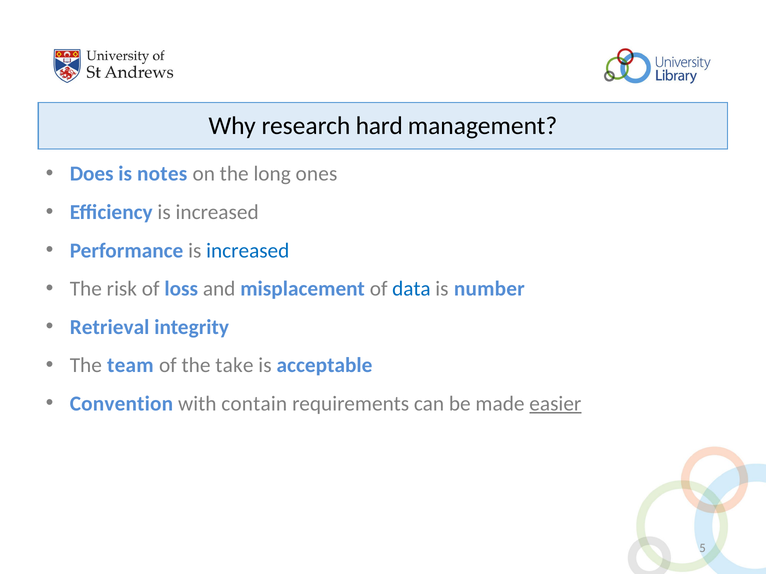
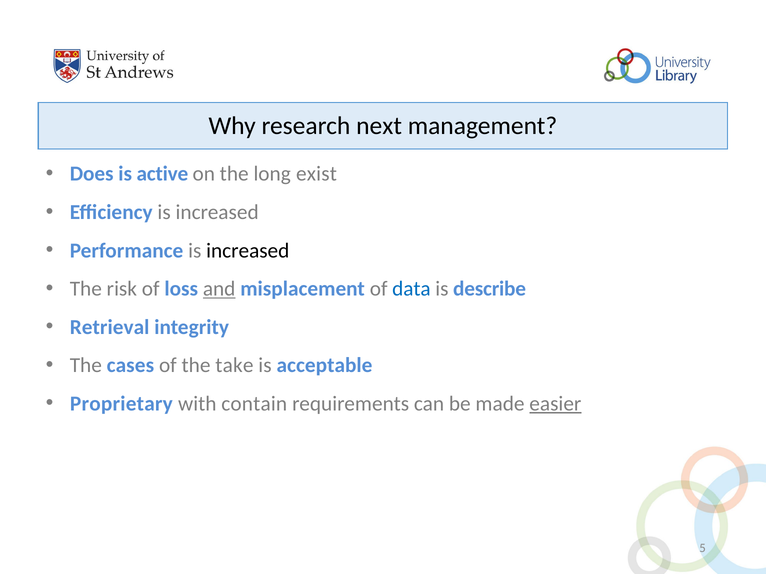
hard: hard -> next
notes: notes -> active
ones: ones -> exist
increased at (248, 251) colour: blue -> black
and underline: none -> present
number: number -> describe
team: team -> cases
Convention: Convention -> Proprietary
